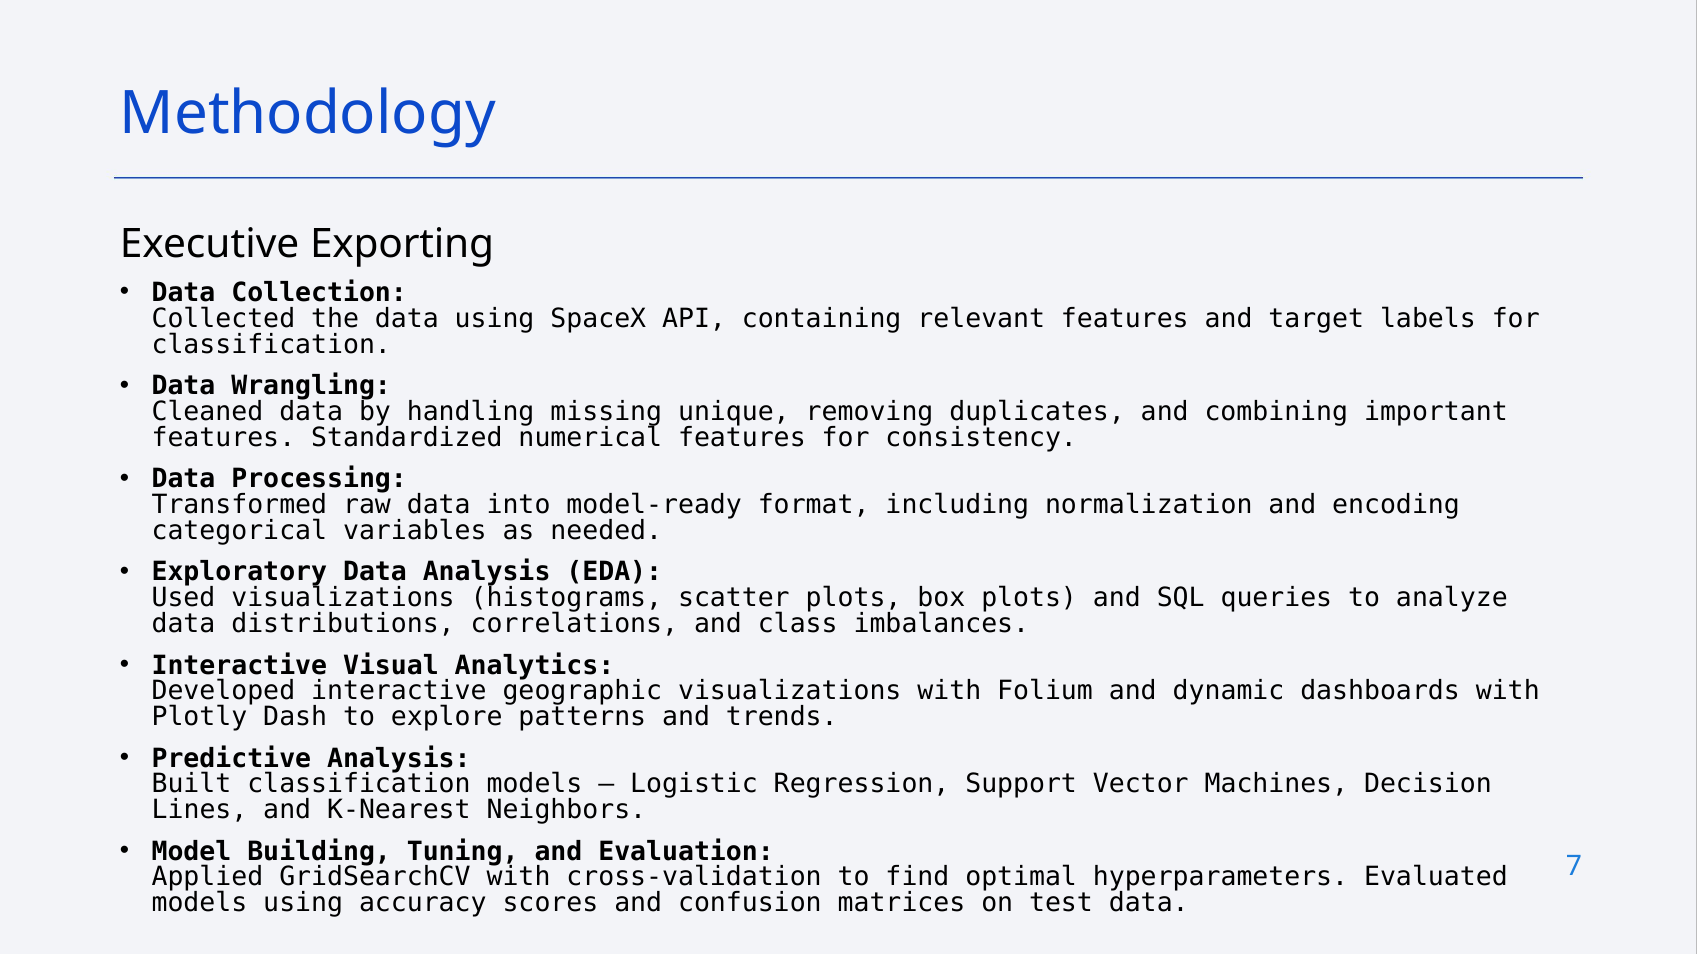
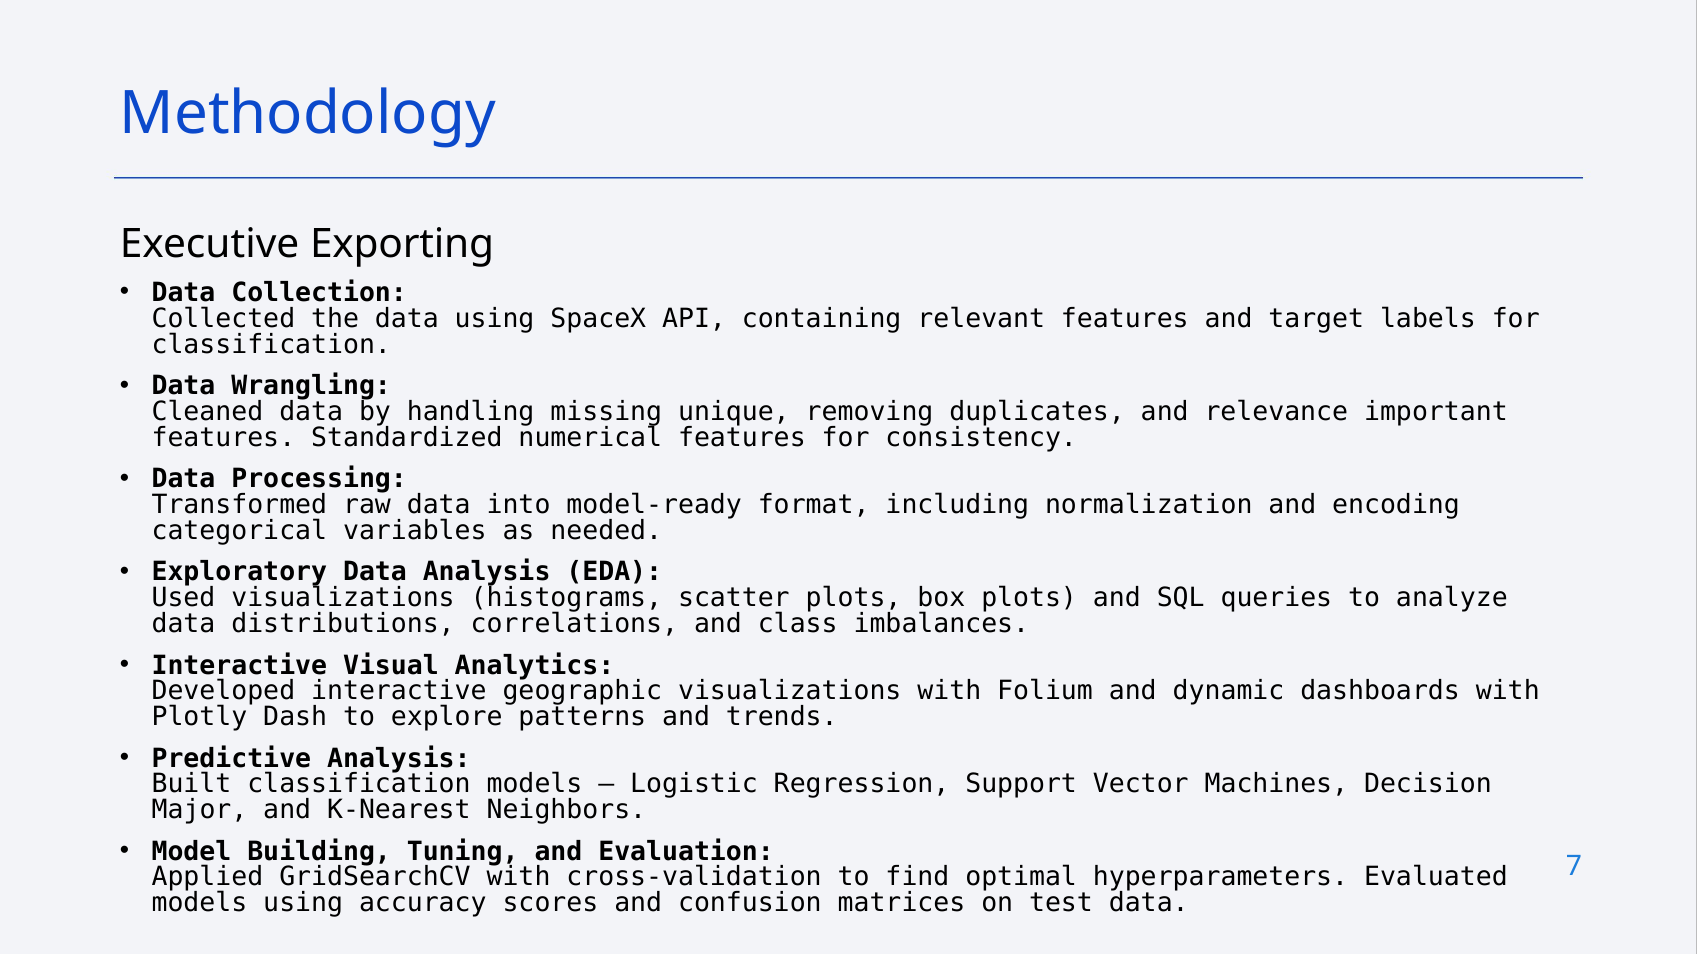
combining: combining -> relevance
Lines: Lines -> Major
